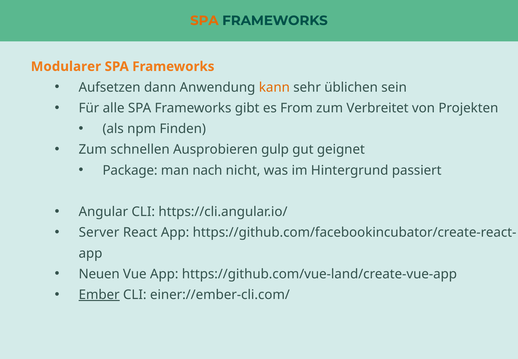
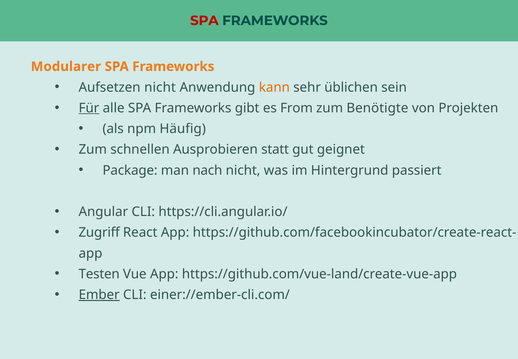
SPA at (204, 21) colour: orange -> red
Aufsetzen dann: dann -> nicht
Für underline: none -> present
Verbreitet: Verbreitet -> Benötigte
Finden: Finden -> Häufig
gulp: gulp -> statt
Server: Server -> Zugriff
Neuen: Neuen -> Testen
